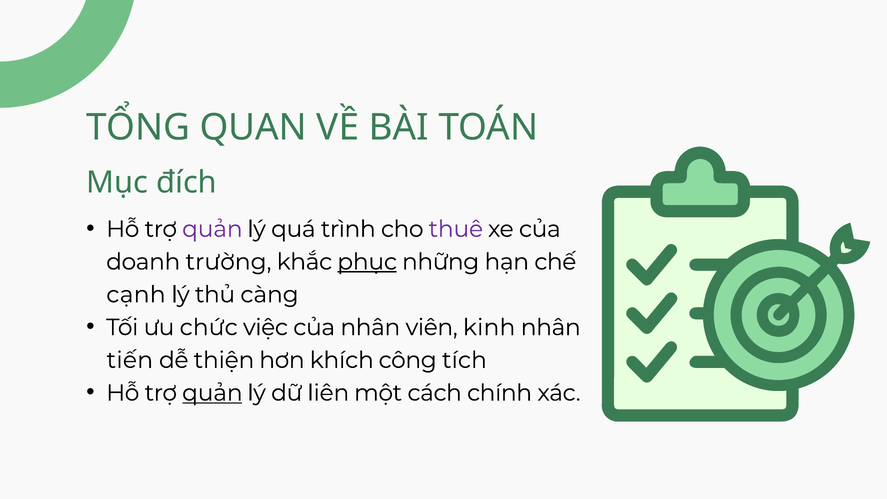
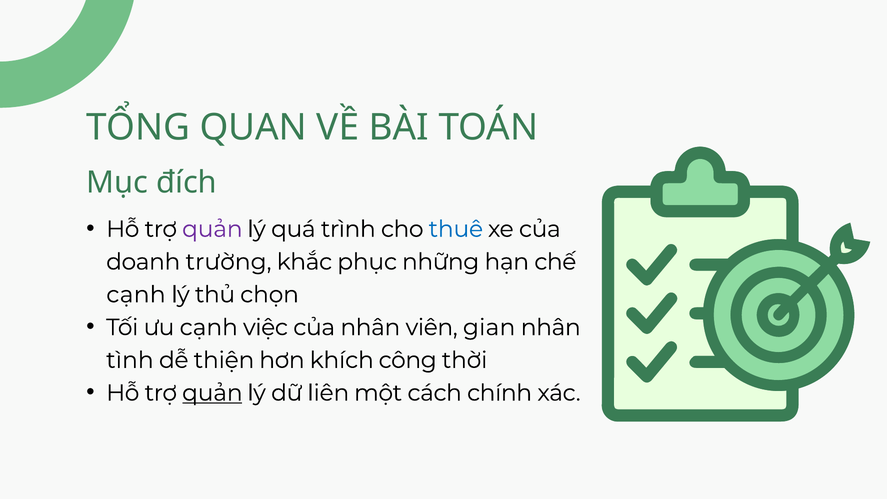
thuê colour: purple -> blue
phục underline: present -> none
càng: càng -> chọn
ưu chức: chức -> cạnh
kinh: kinh -> gian
tiến: tiến -> tình
tích: tích -> thời
